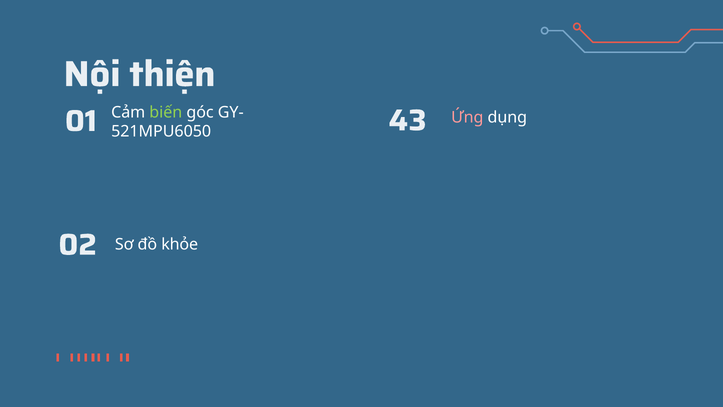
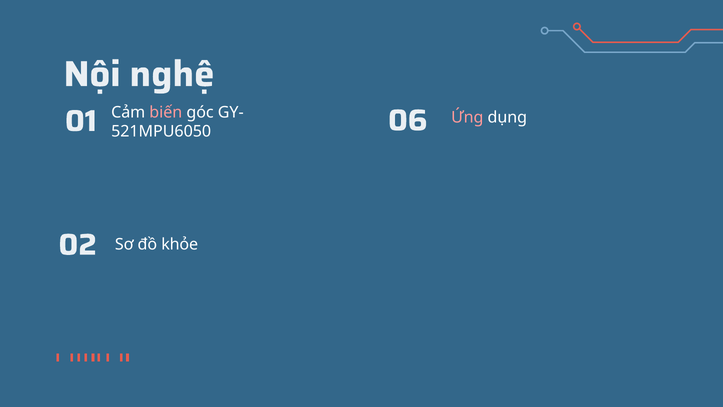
thiện: thiện -> nghệ
biến colour: light green -> pink
43: 43 -> 06
